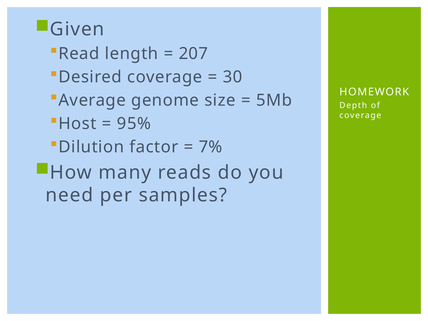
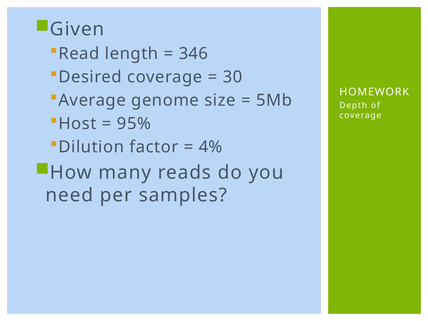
207: 207 -> 346
7%: 7% -> 4%
